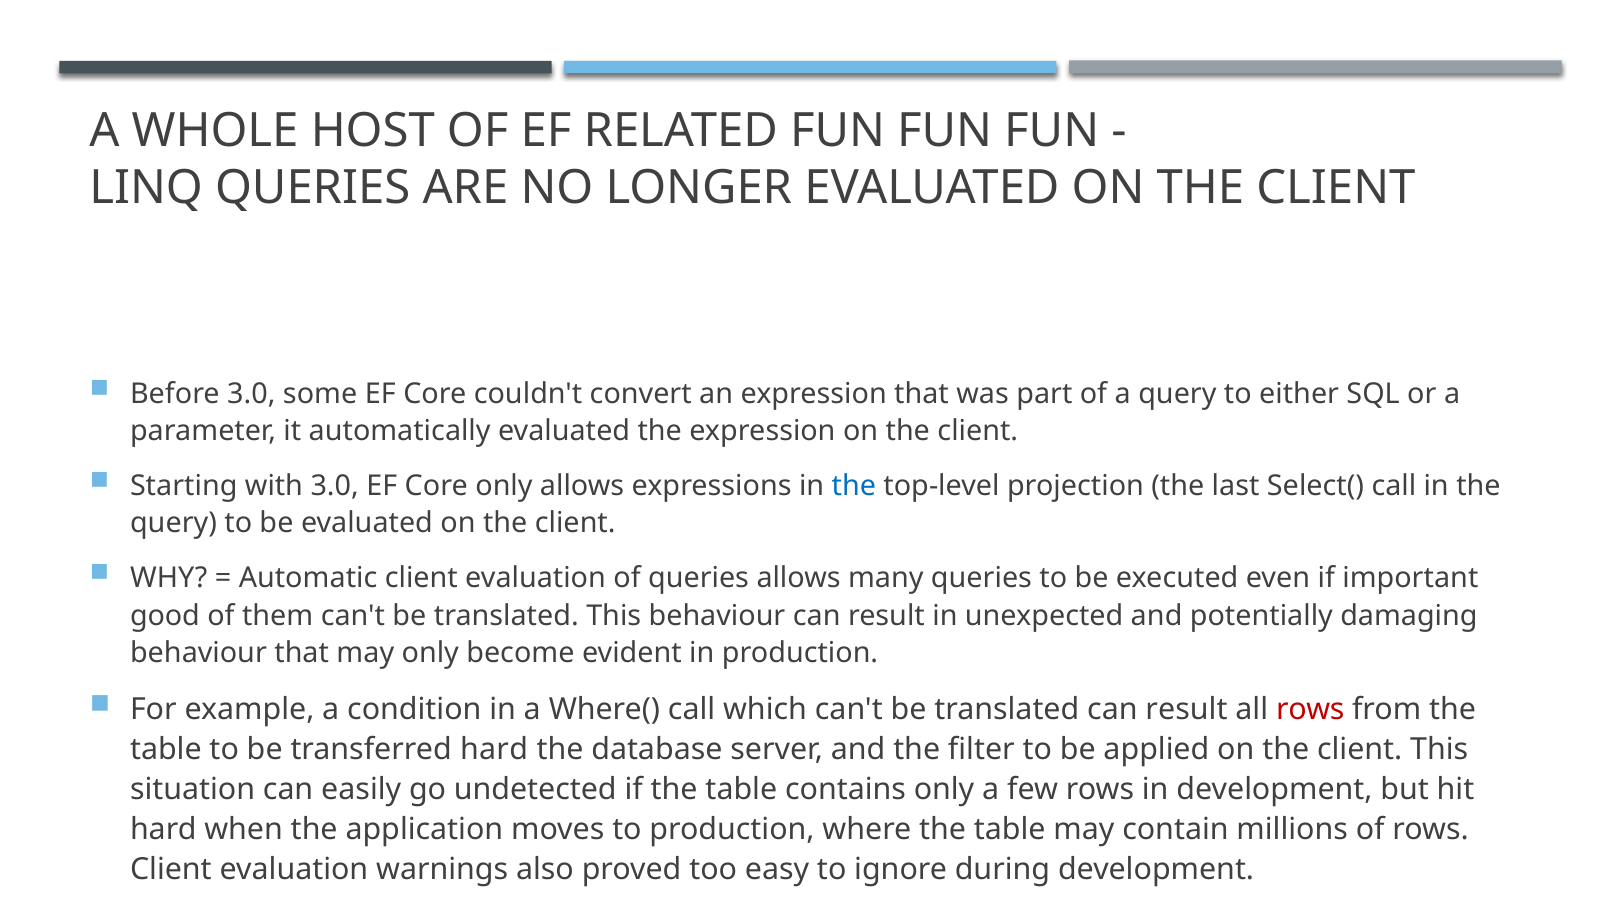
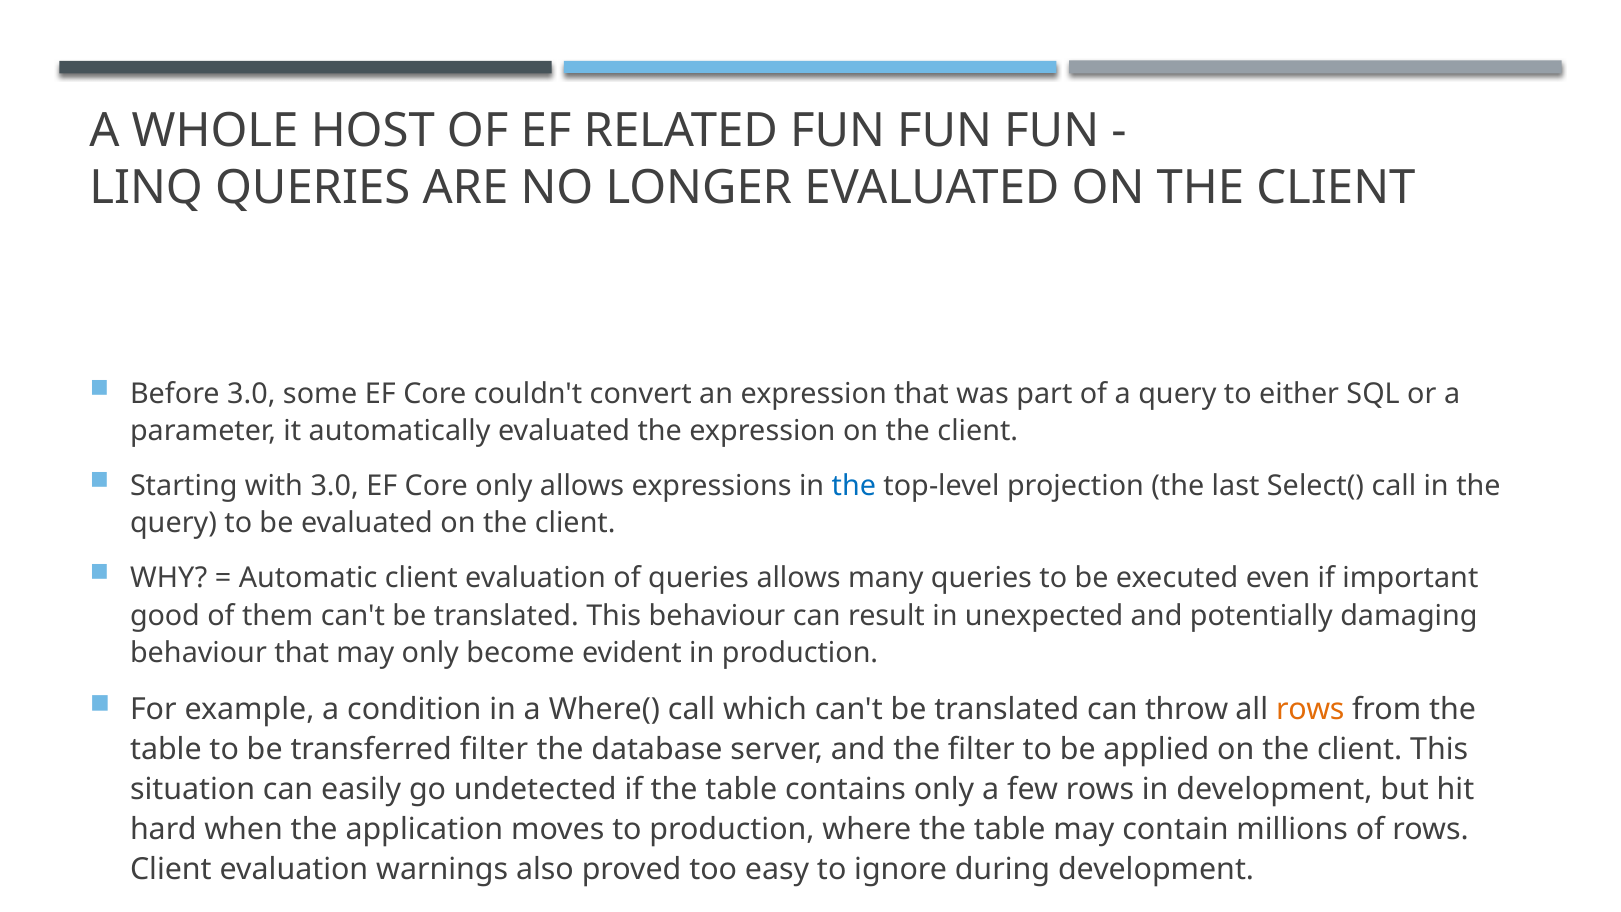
translated can result: result -> throw
rows at (1310, 709) colour: red -> orange
transferred hard: hard -> filter
